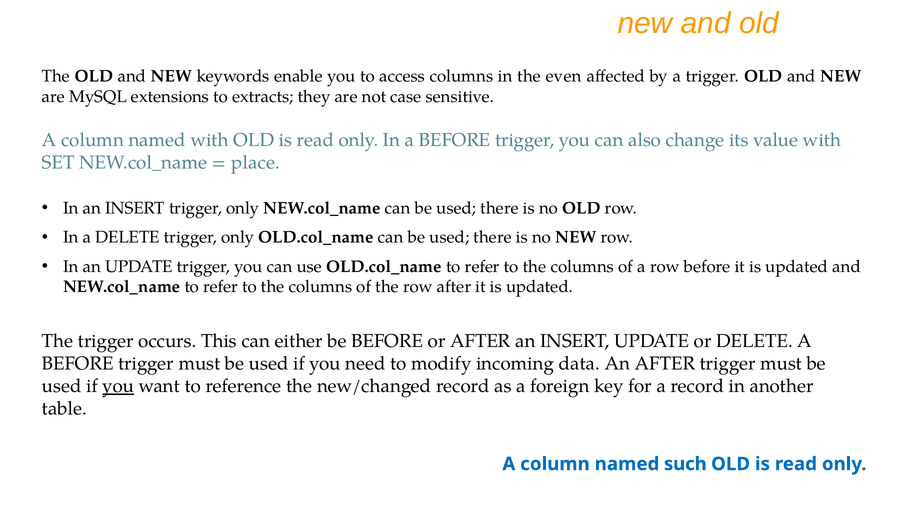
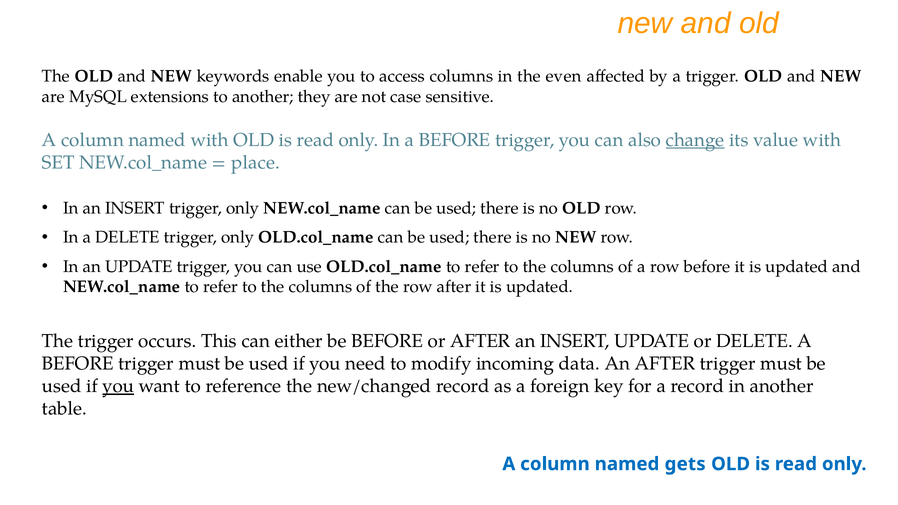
to extracts: extracts -> another
change underline: none -> present
such: such -> gets
